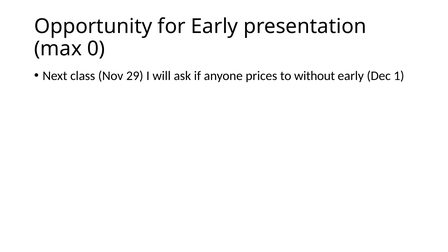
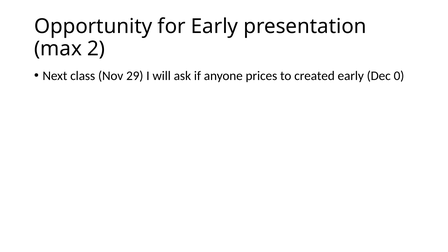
0: 0 -> 2
without: without -> created
1: 1 -> 0
